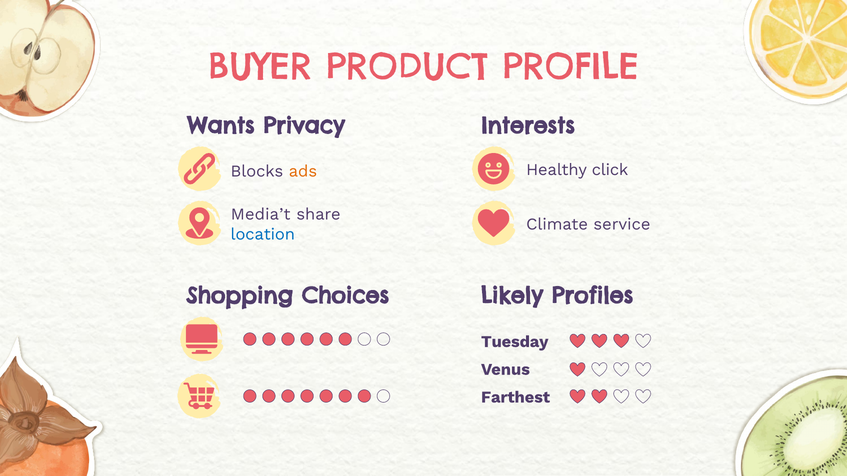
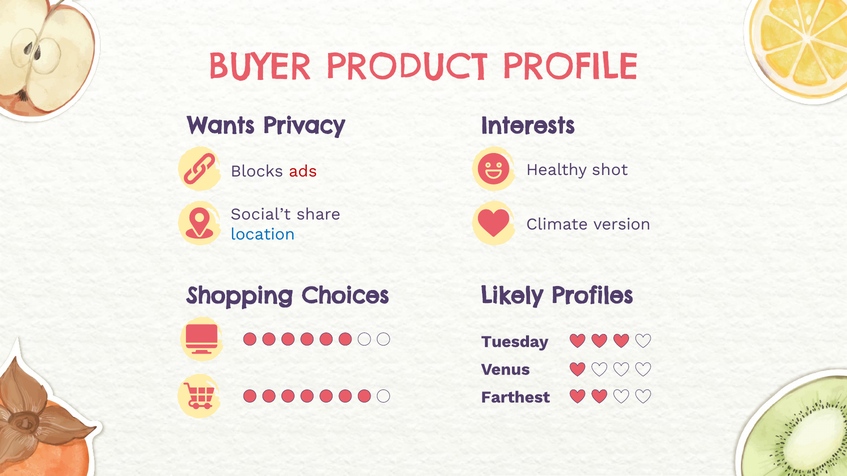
ads colour: orange -> red
click: click -> shot
Media’t: Media’t -> Social’t
service: service -> version
